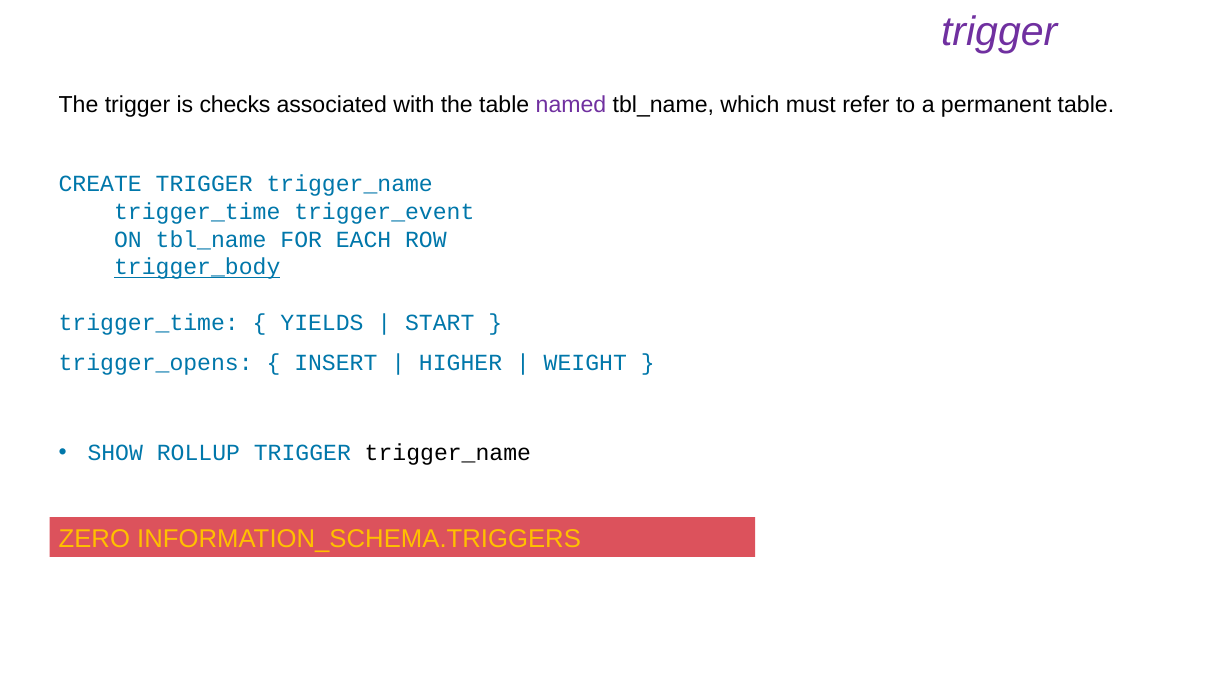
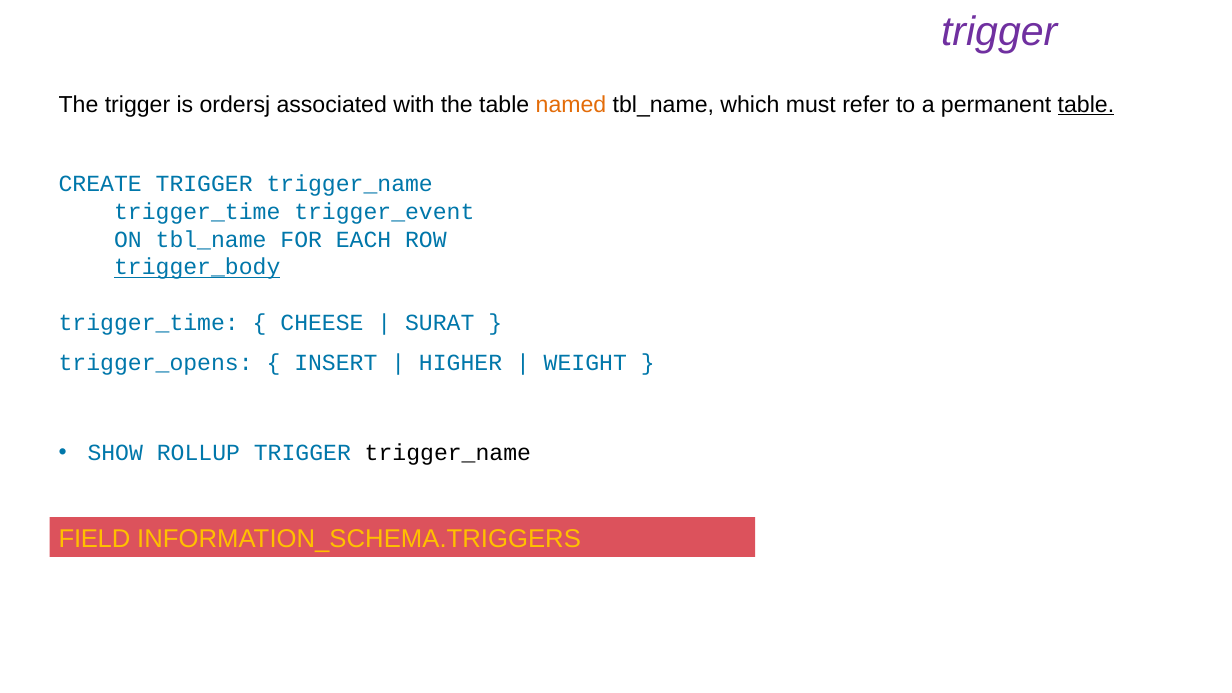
checks: checks -> ordersj
named colour: purple -> orange
table at (1086, 105) underline: none -> present
YIELDS: YIELDS -> CHEESE
START: START -> SURAT
ZERO: ZERO -> FIELD
